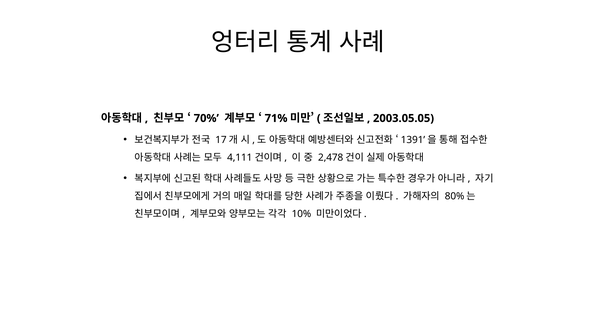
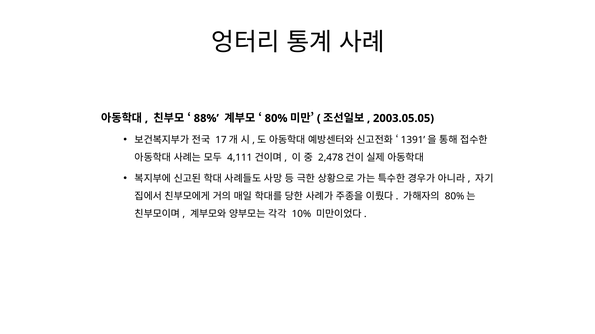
70%: 70% -> 88%
71%: 71% -> 80%
